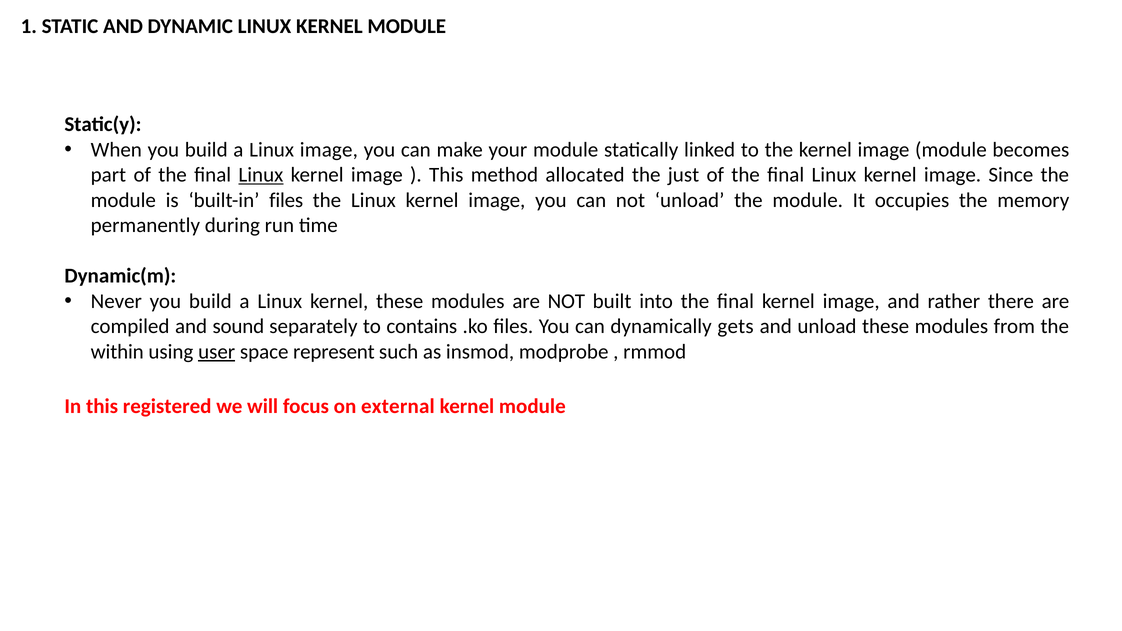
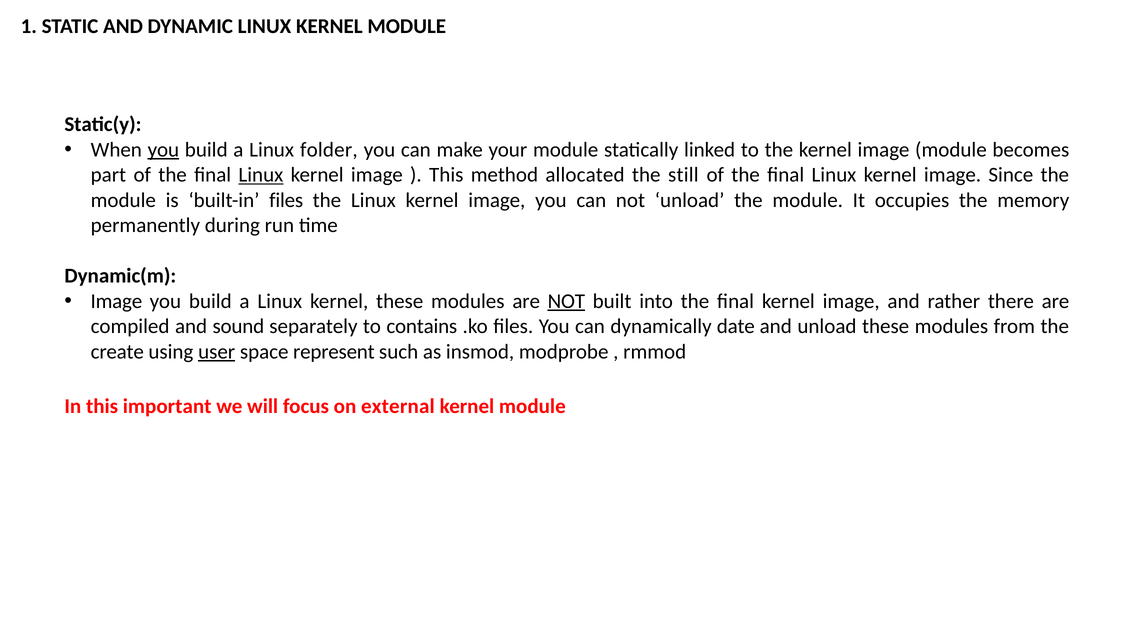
you at (163, 150) underline: none -> present
Linux image: image -> folder
just: just -> still
Never at (116, 301): Never -> Image
NOT at (566, 301) underline: none -> present
gets: gets -> date
within: within -> create
registered: registered -> important
